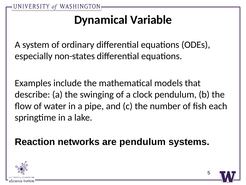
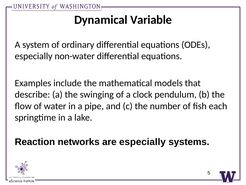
non-states: non-states -> non-water
are pendulum: pendulum -> especially
